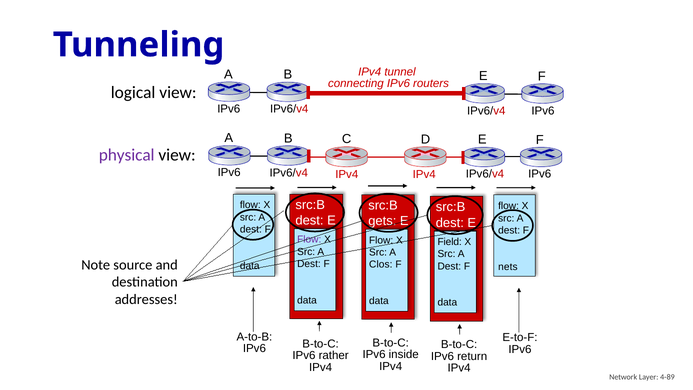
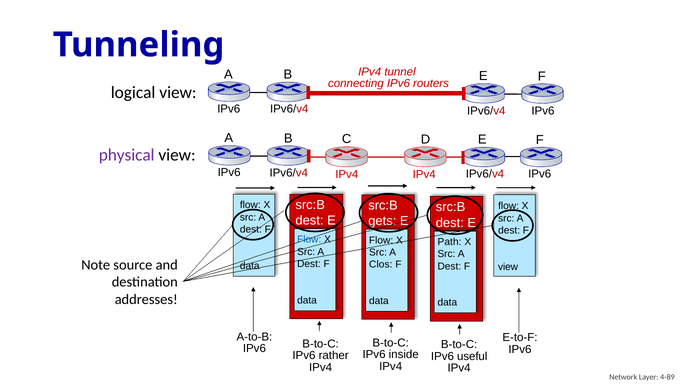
Flow at (309, 239) colour: purple -> blue
Field: Field -> Path
nets at (508, 267): nets -> view
return: return -> useful
